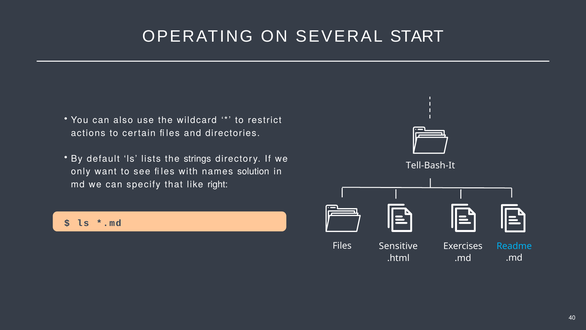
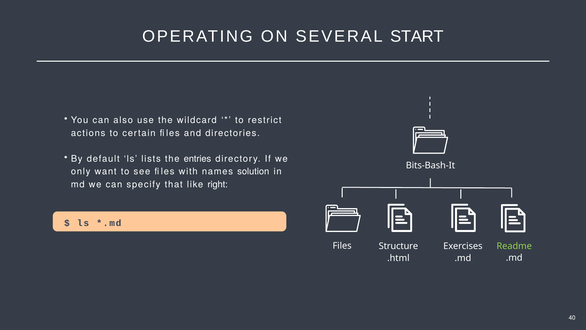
strings: strings -> entries
Tell-Bash-It: Tell-Bash-It -> Bits-Bash-It
Sensitive: Sensitive -> Structure
Readme colour: light blue -> light green
